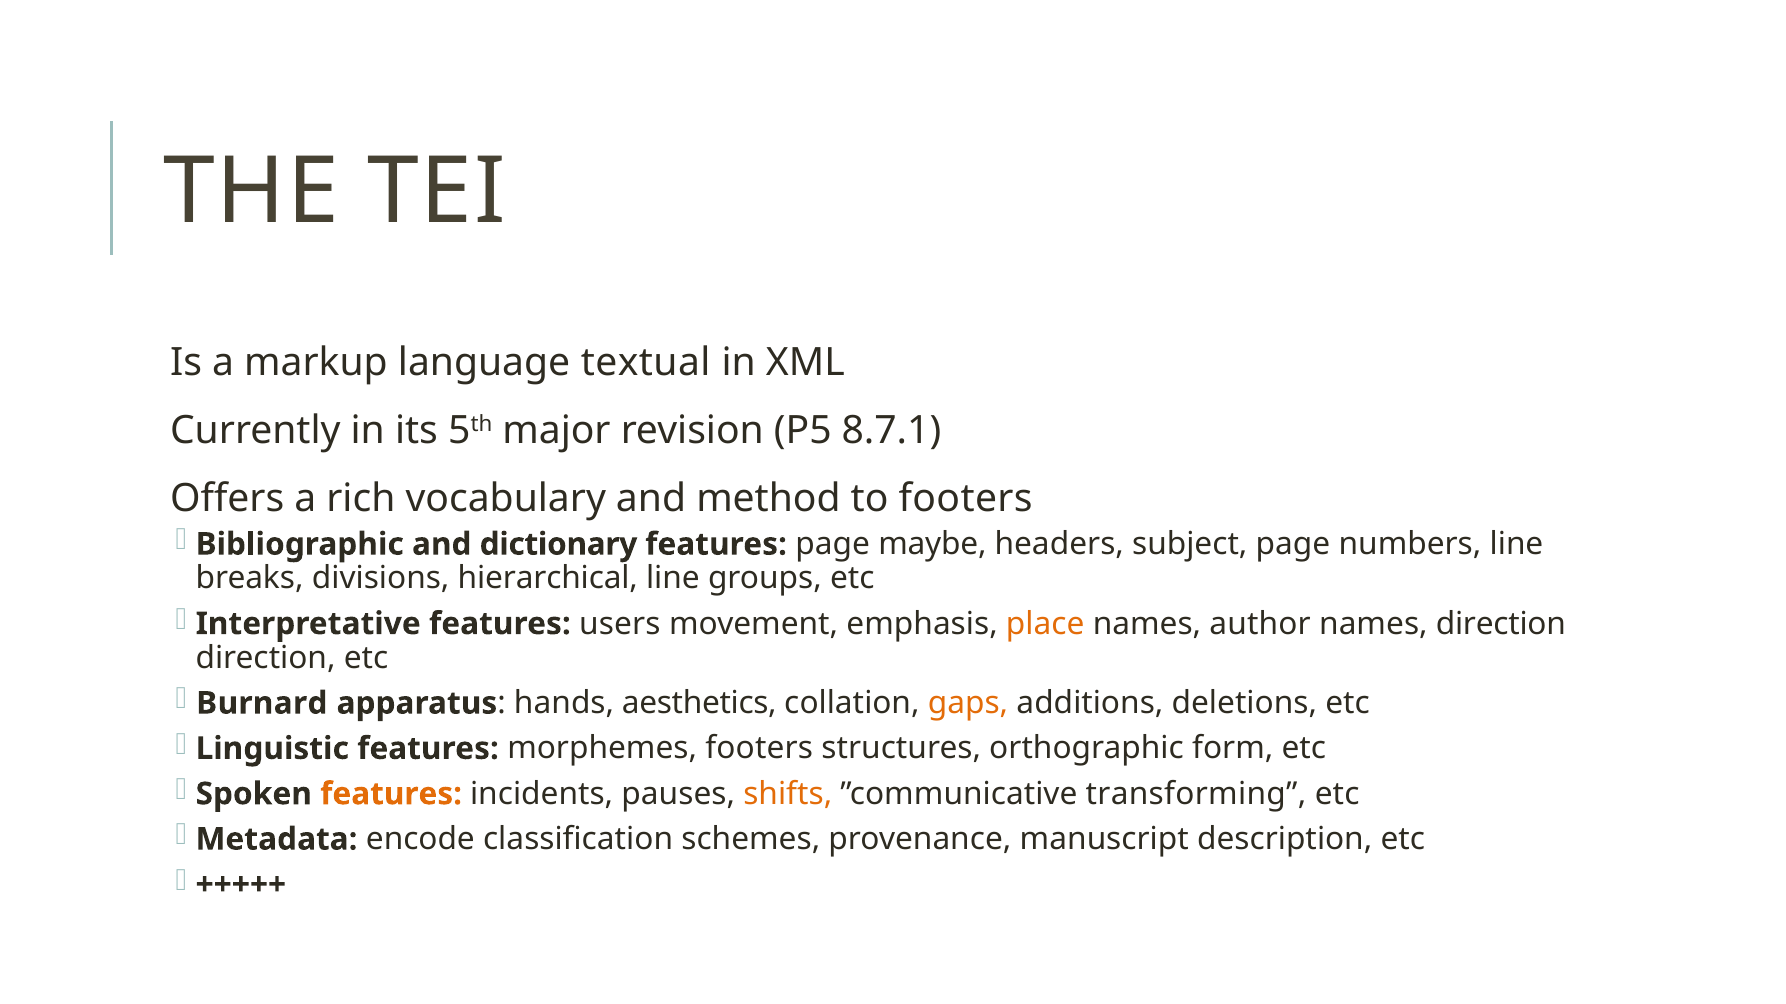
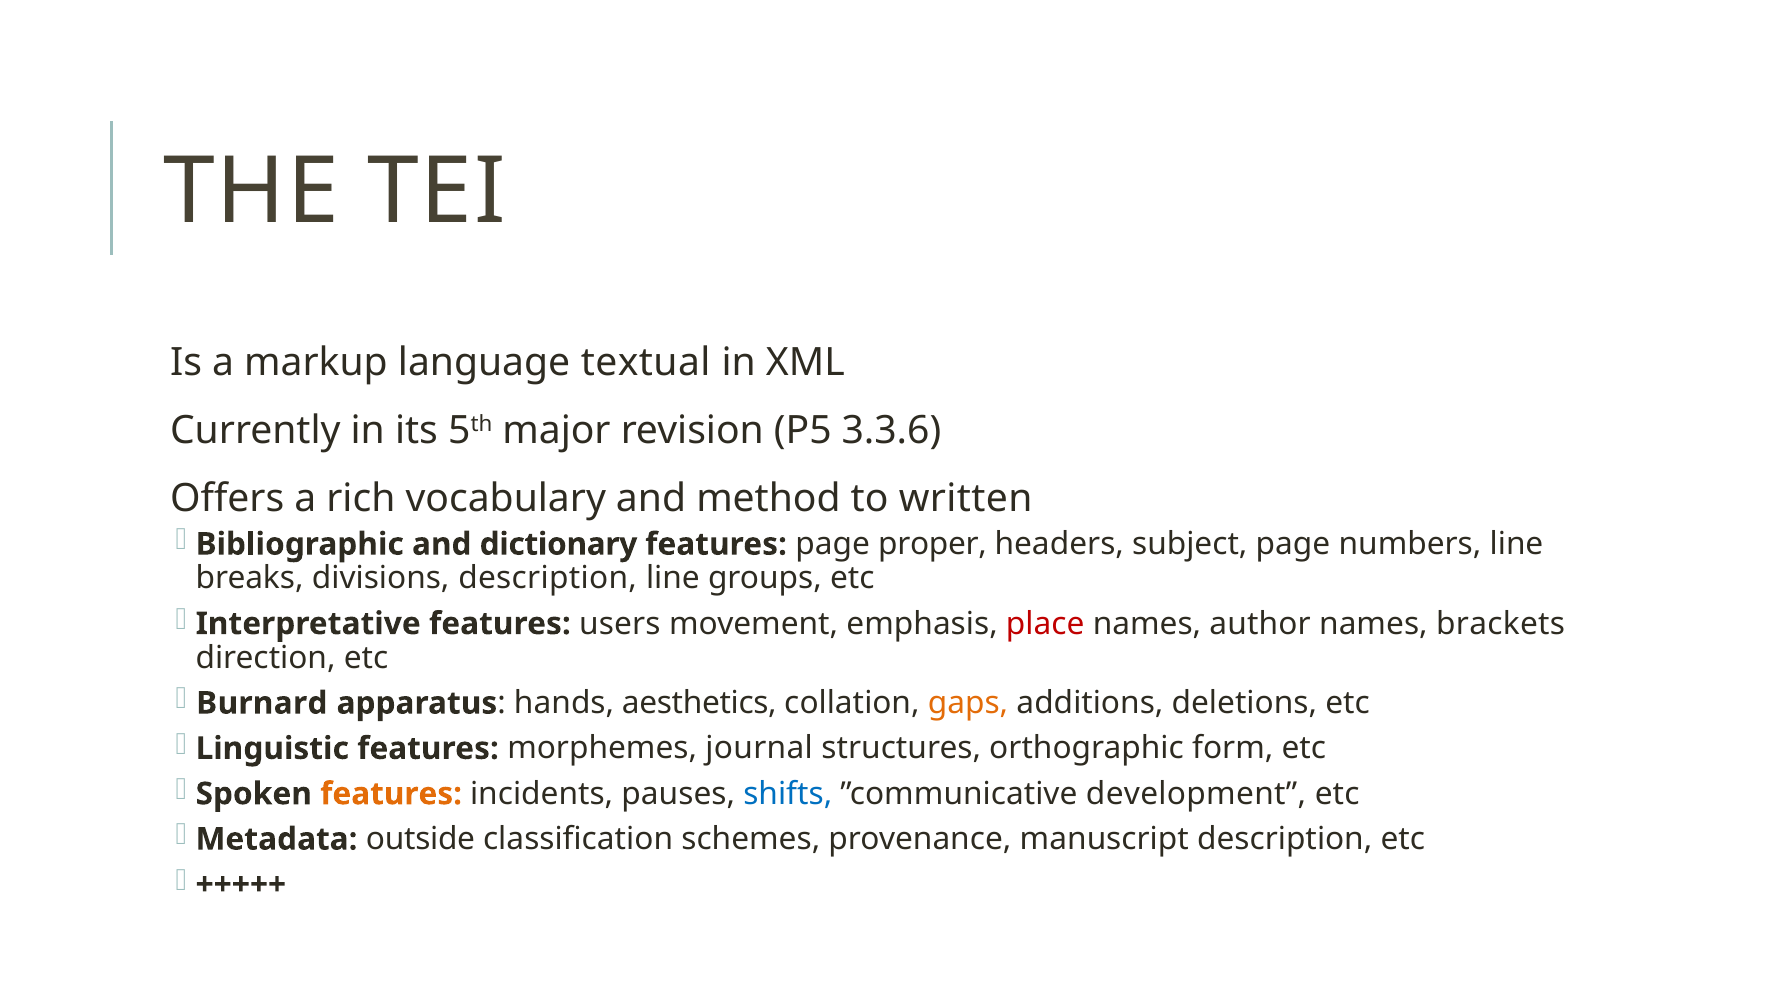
8.7.1: 8.7.1 -> 3.3.6
to footers: footers -> written
maybe: maybe -> proper
divisions hierarchical: hierarchical -> description
place colour: orange -> red
names direction: direction -> brackets
morphemes footers: footers -> journal
shifts colour: orange -> blue
transforming: transforming -> development
encode: encode -> outside
